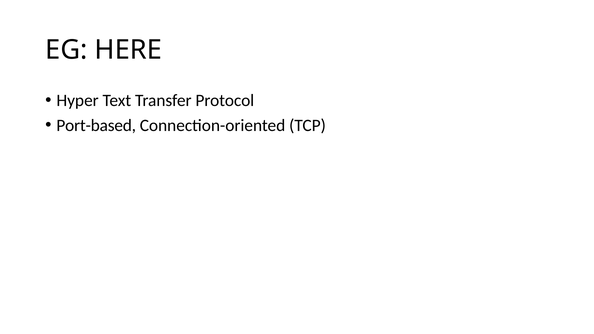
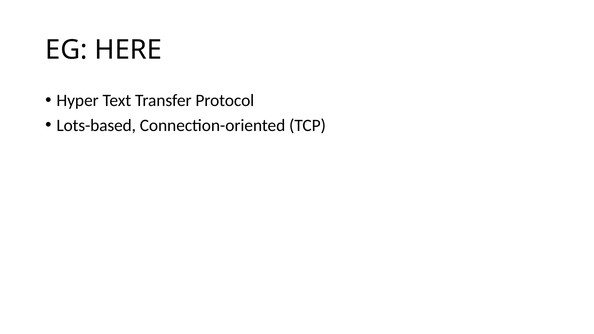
Port-based: Port-based -> Lots-based
